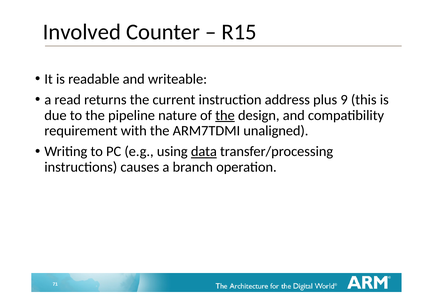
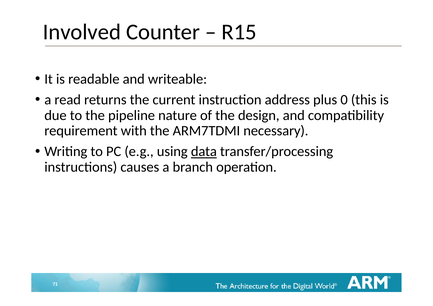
9: 9 -> 0
the at (225, 115) underline: present -> none
unaligned: unaligned -> necessary
